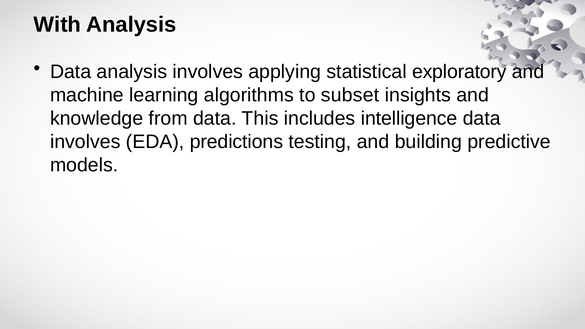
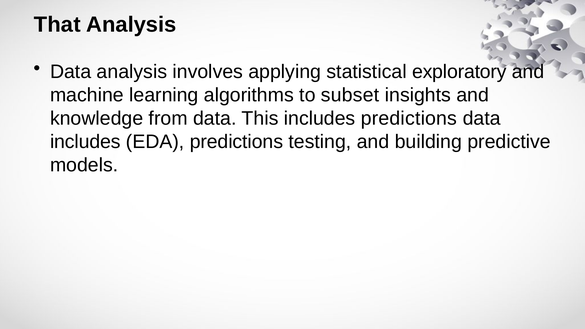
With: With -> That
includes intelligence: intelligence -> predictions
involves at (85, 142): involves -> includes
